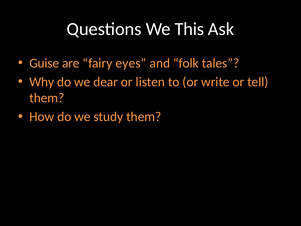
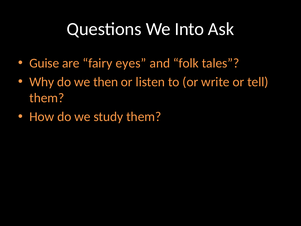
This: This -> Into
dear: dear -> then
